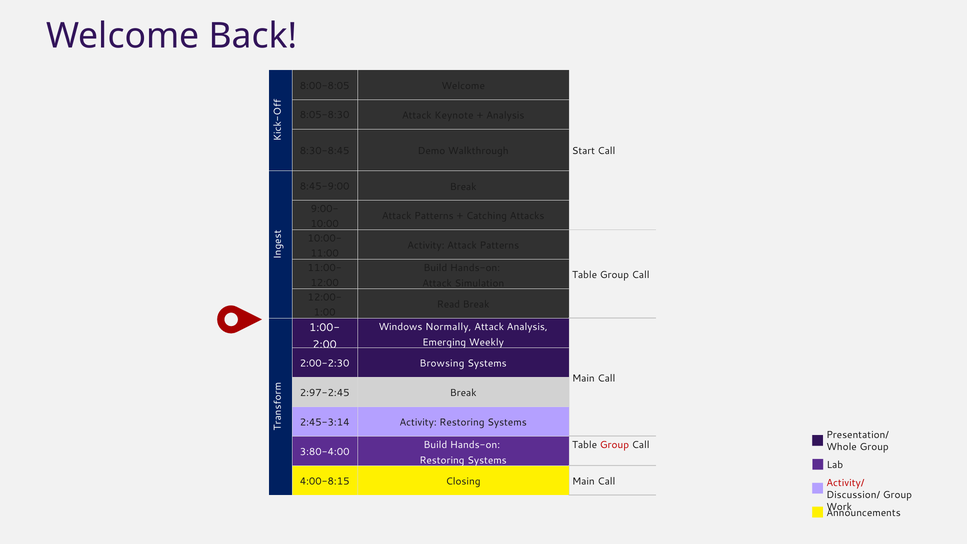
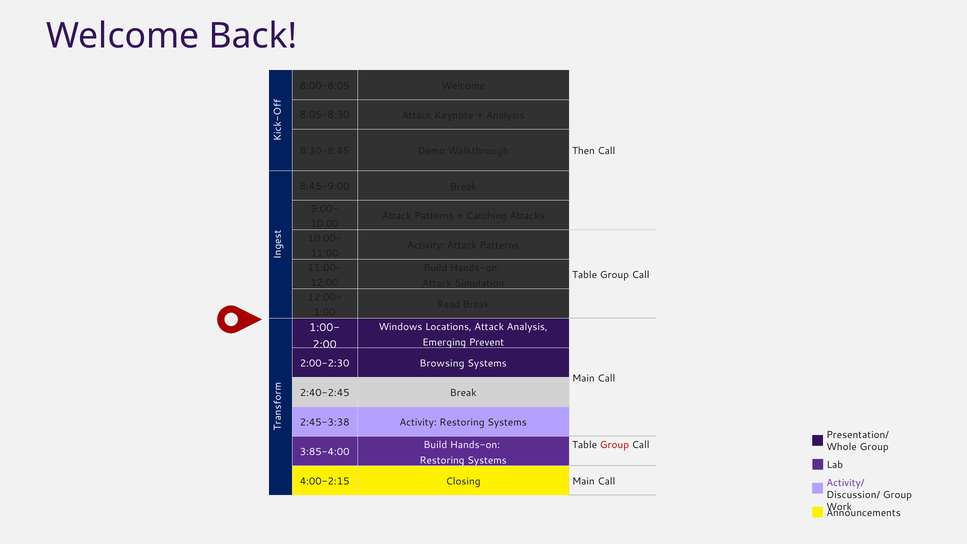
Start: Start -> Then
Normally: Normally -> Locations
Weekly: Weekly -> Prevent
2:97-2:45: 2:97-2:45 -> 2:40-2:45
2:45-3:14: 2:45-3:14 -> 2:45-3:38
3:80-4:00: 3:80-4:00 -> 3:85-4:00
4:00-8:15: 4:00-8:15 -> 4:00-2:15
Activity/ colour: red -> purple
